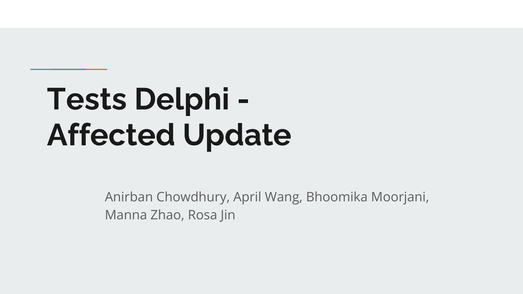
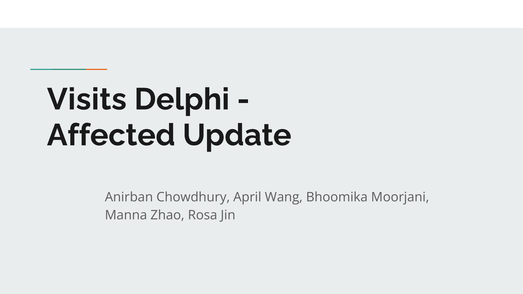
Tests: Tests -> Visits
